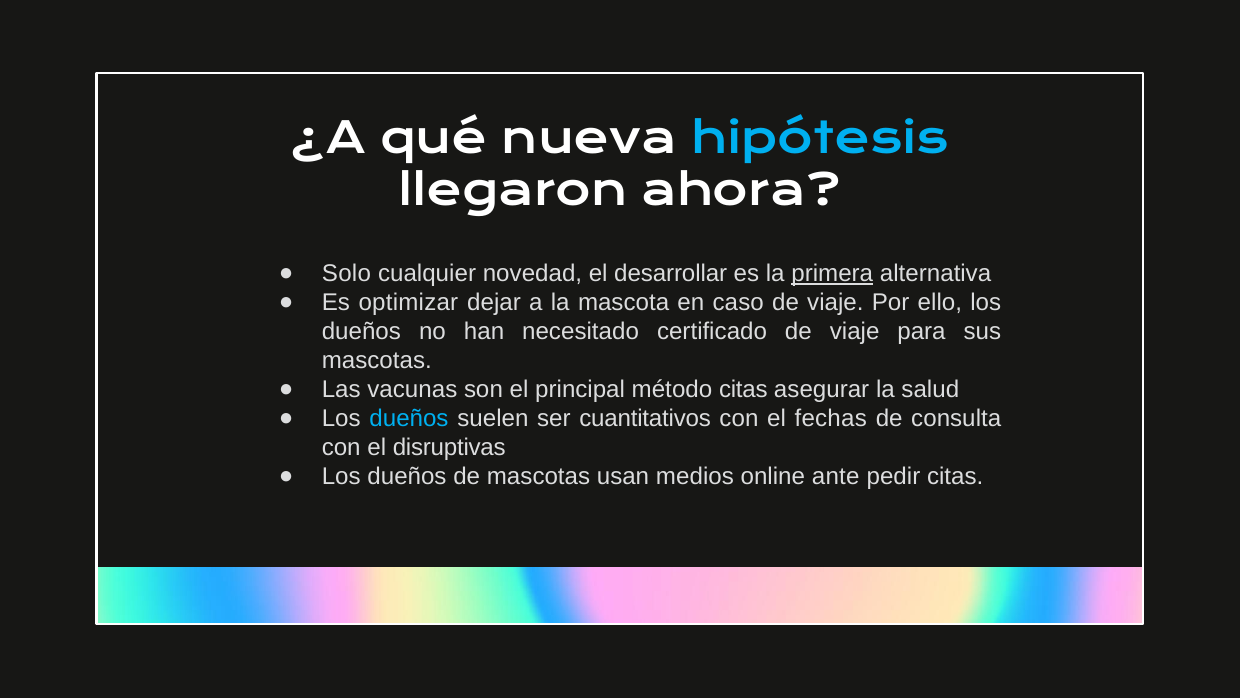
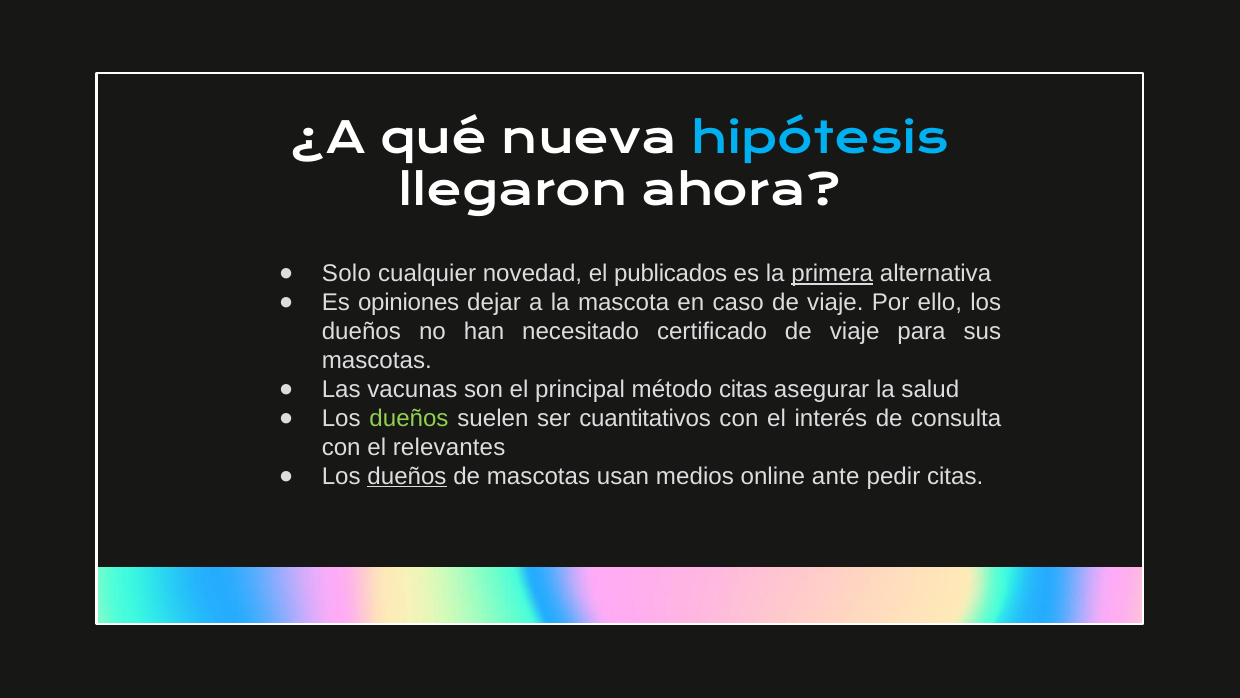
desarrollar: desarrollar -> publicados
optimizar: optimizar -> opiniones
dueños at (409, 418) colour: light blue -> light green
fechas: fechas -> interés
disruptivas: disruptivas -> relevantes
dueños at (407, 476) underline: none -> present
